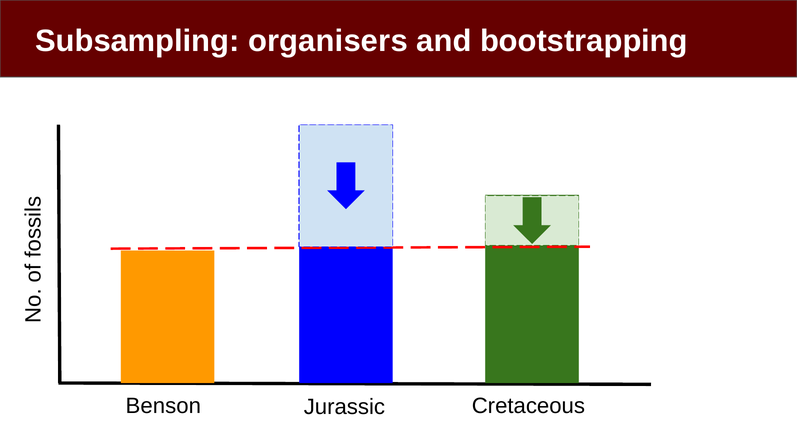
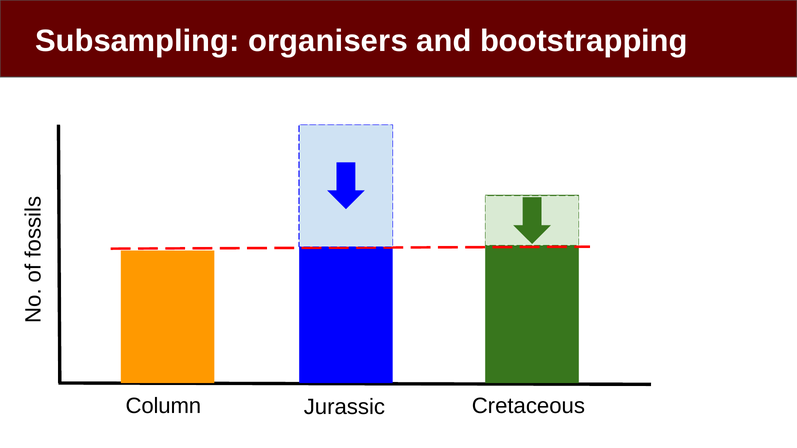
Benson: Benson -> Column
